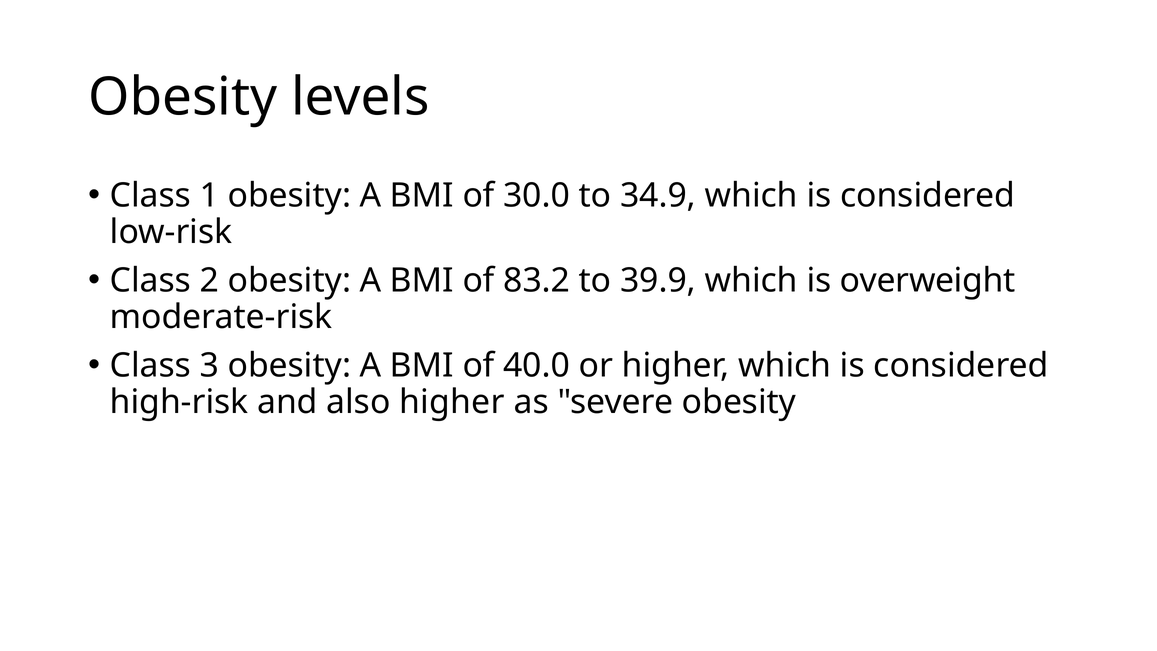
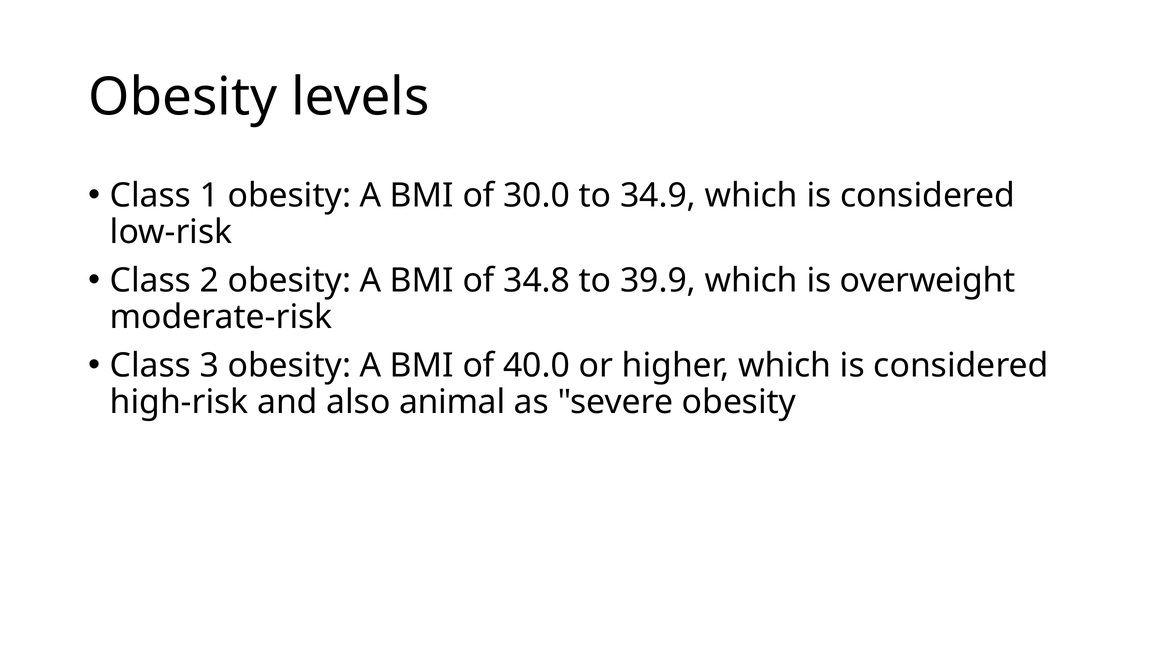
83.2: 83.2 -> 34.8
also higher: higher -> animal
